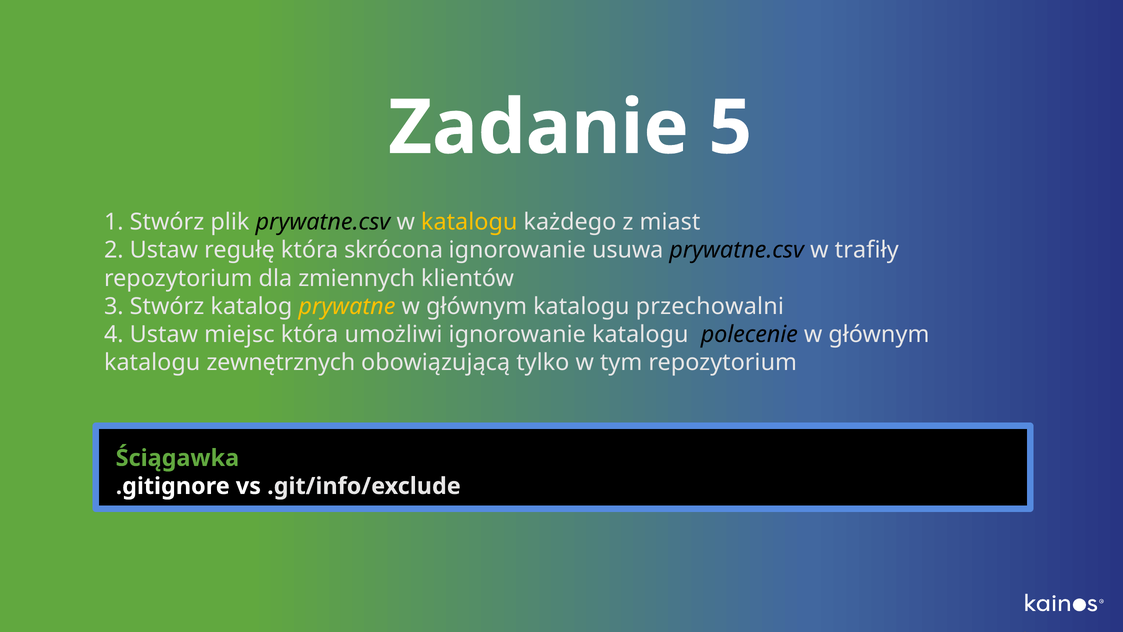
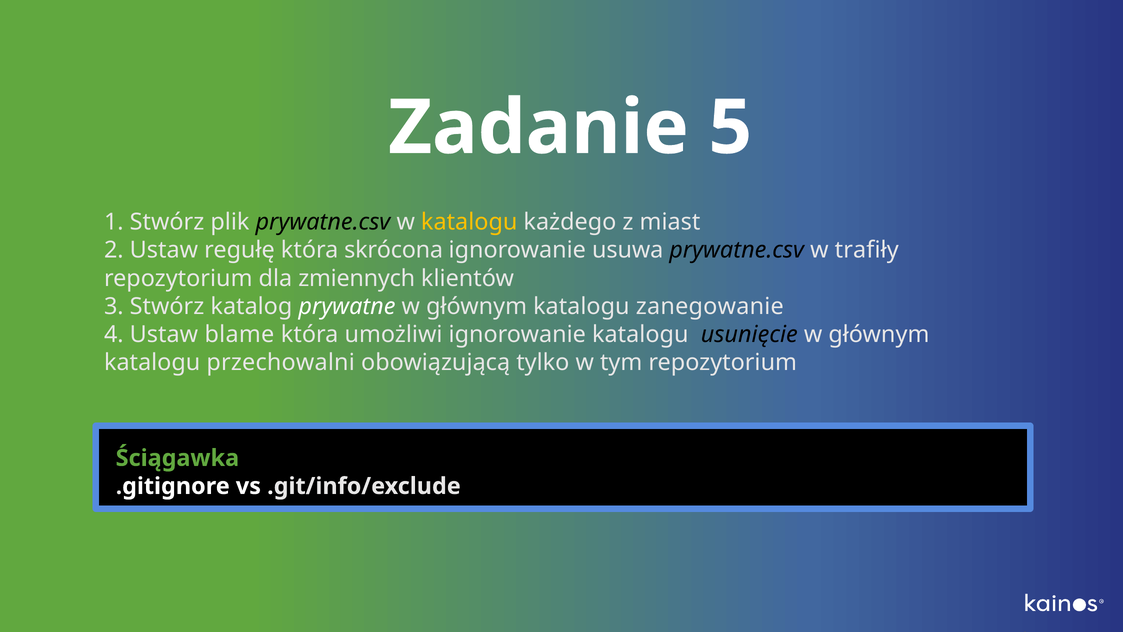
prywatne colour: yellow -> white
przechowalni: przechowalni -> zanegowanie
miejsc: miejsc -> blame
polecenie: polecenie -> usunięcie
zewnętrznych: zewnętrznych -> przechowalni
